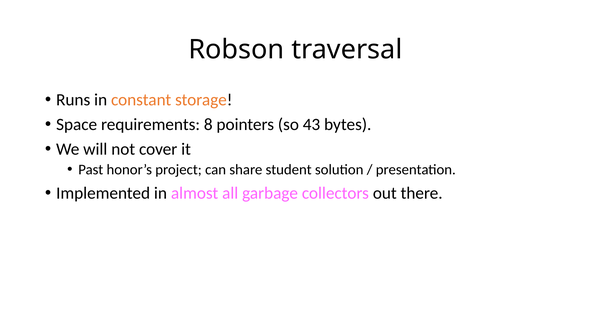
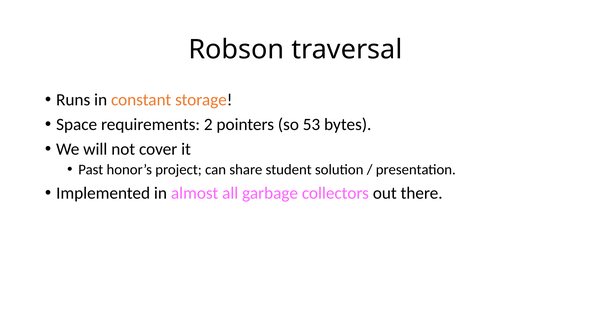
8: 8 -> 2
43: 43 -> 53
